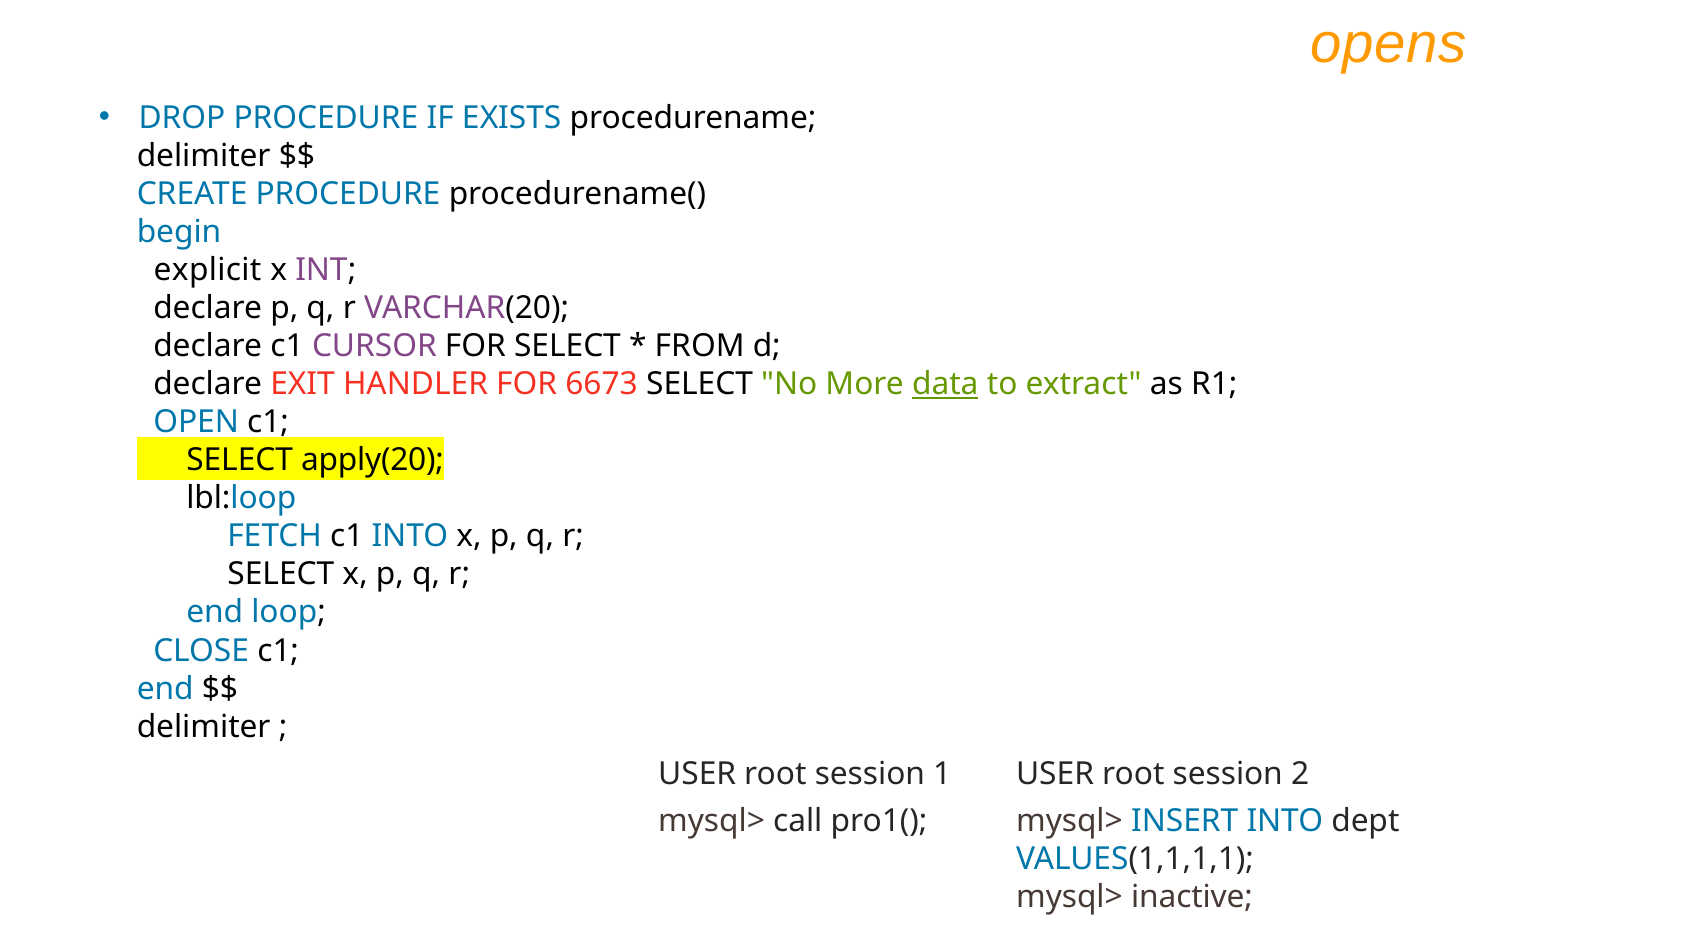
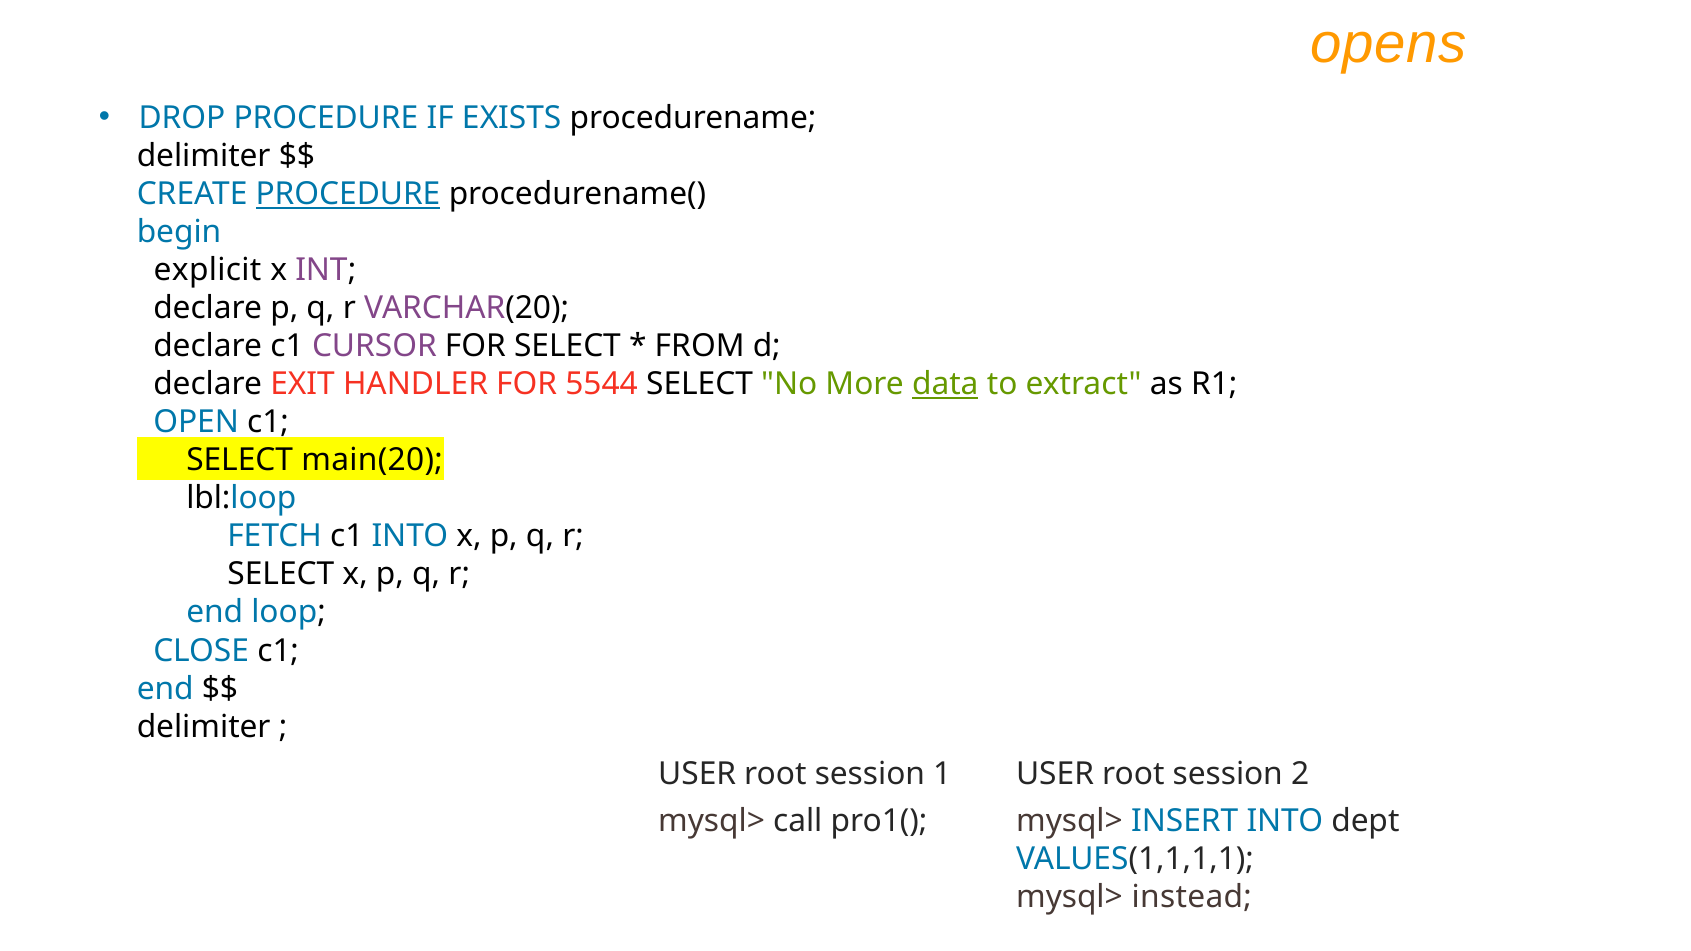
PROCEDURE at (348, 194) underline: none -> present
6673: 6673 -> 5544
apply(20: apply(20 -> main(20
inactive: inactive -> instead
